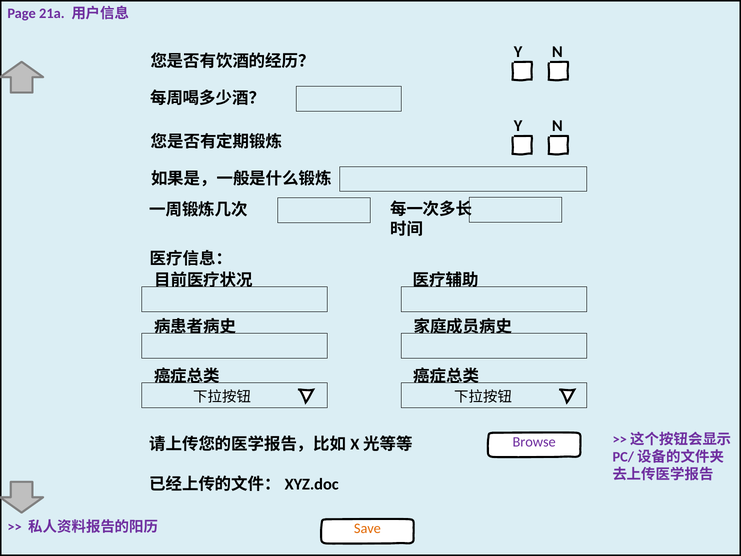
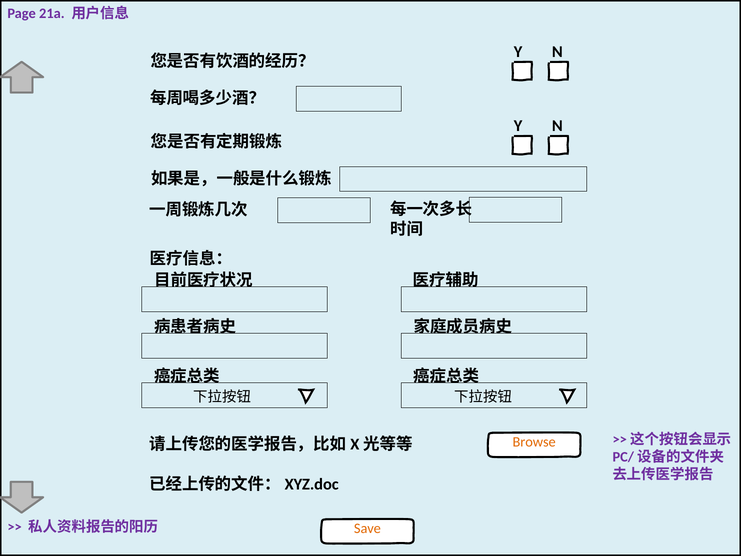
Browse colour: purple -> orange
